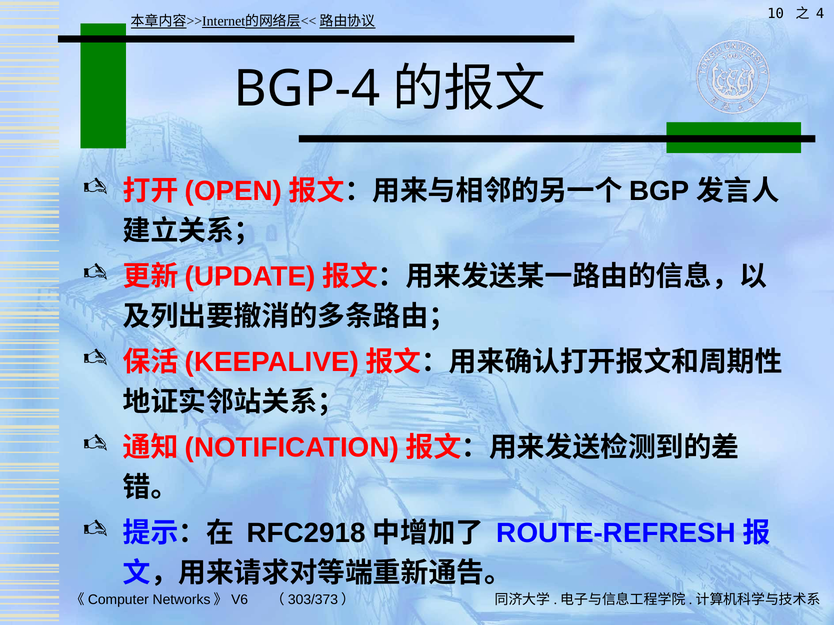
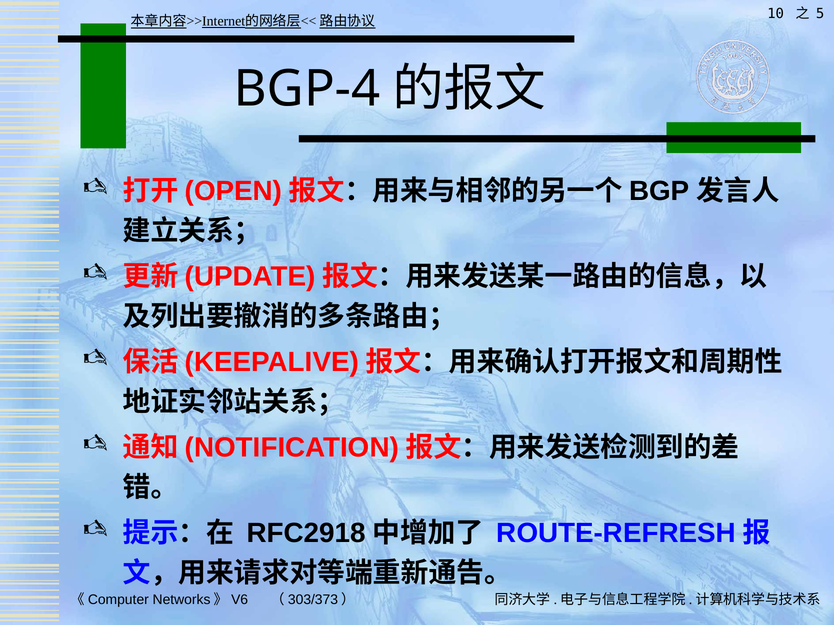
4: 4 -> 5
